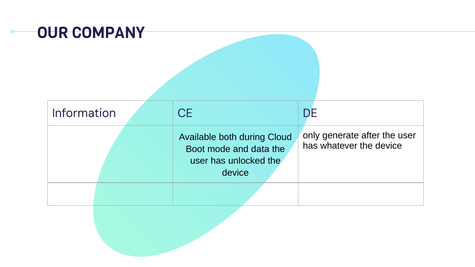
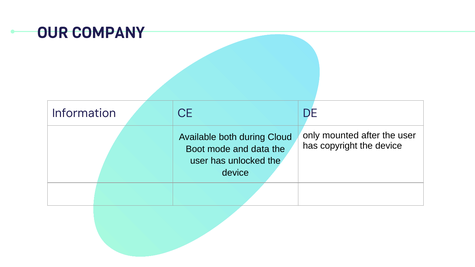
generate: generate -> mounted
whatever: whatever -> copyright
